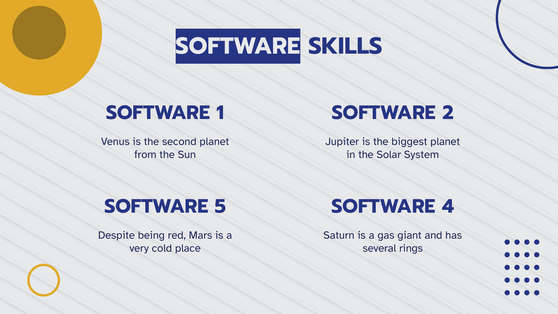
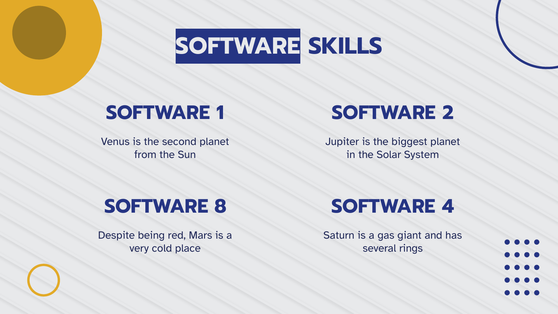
5: 5 -> 8
